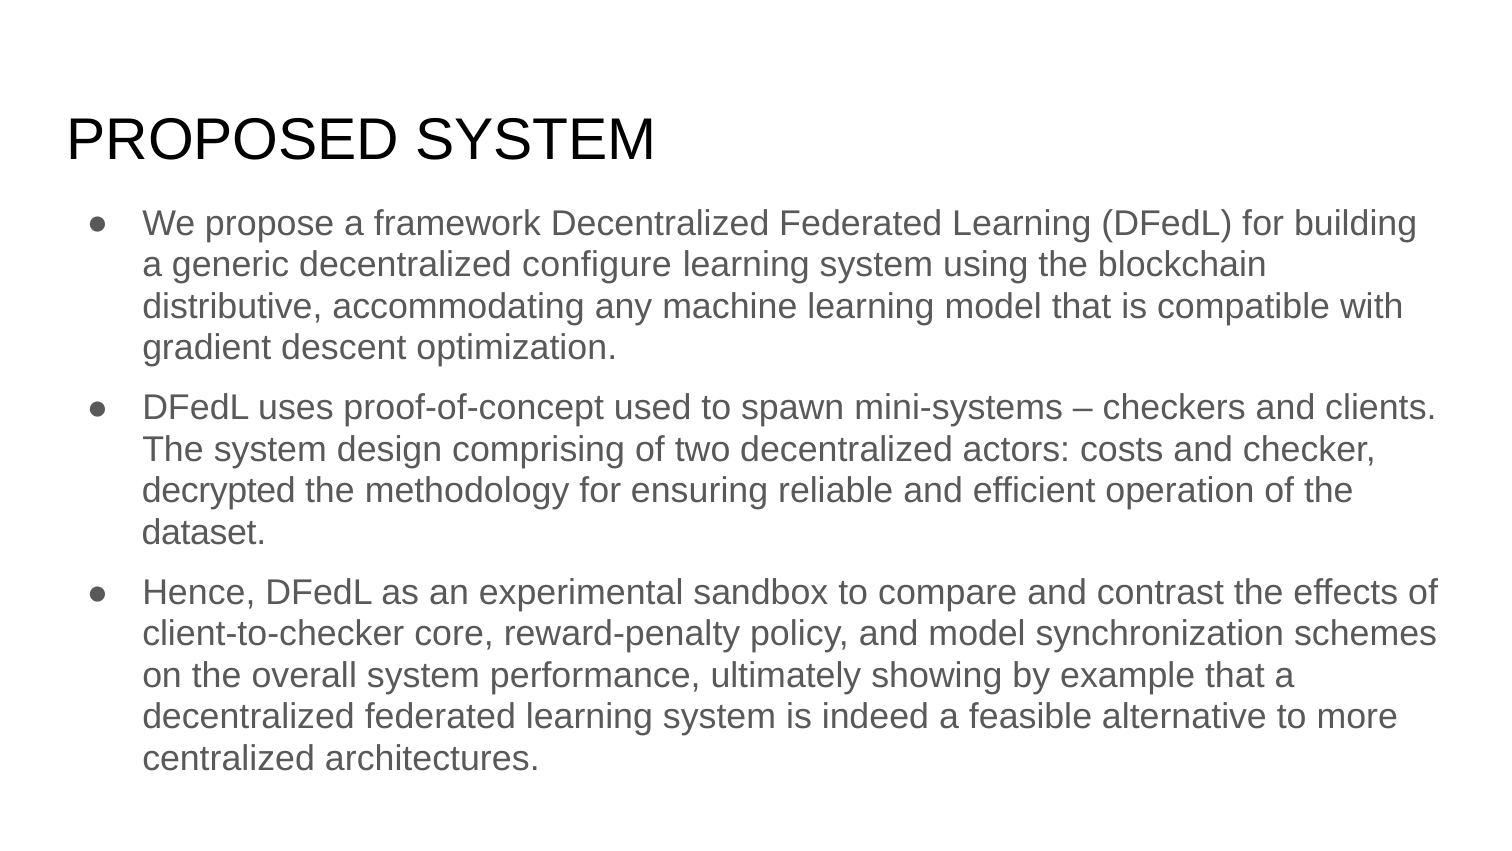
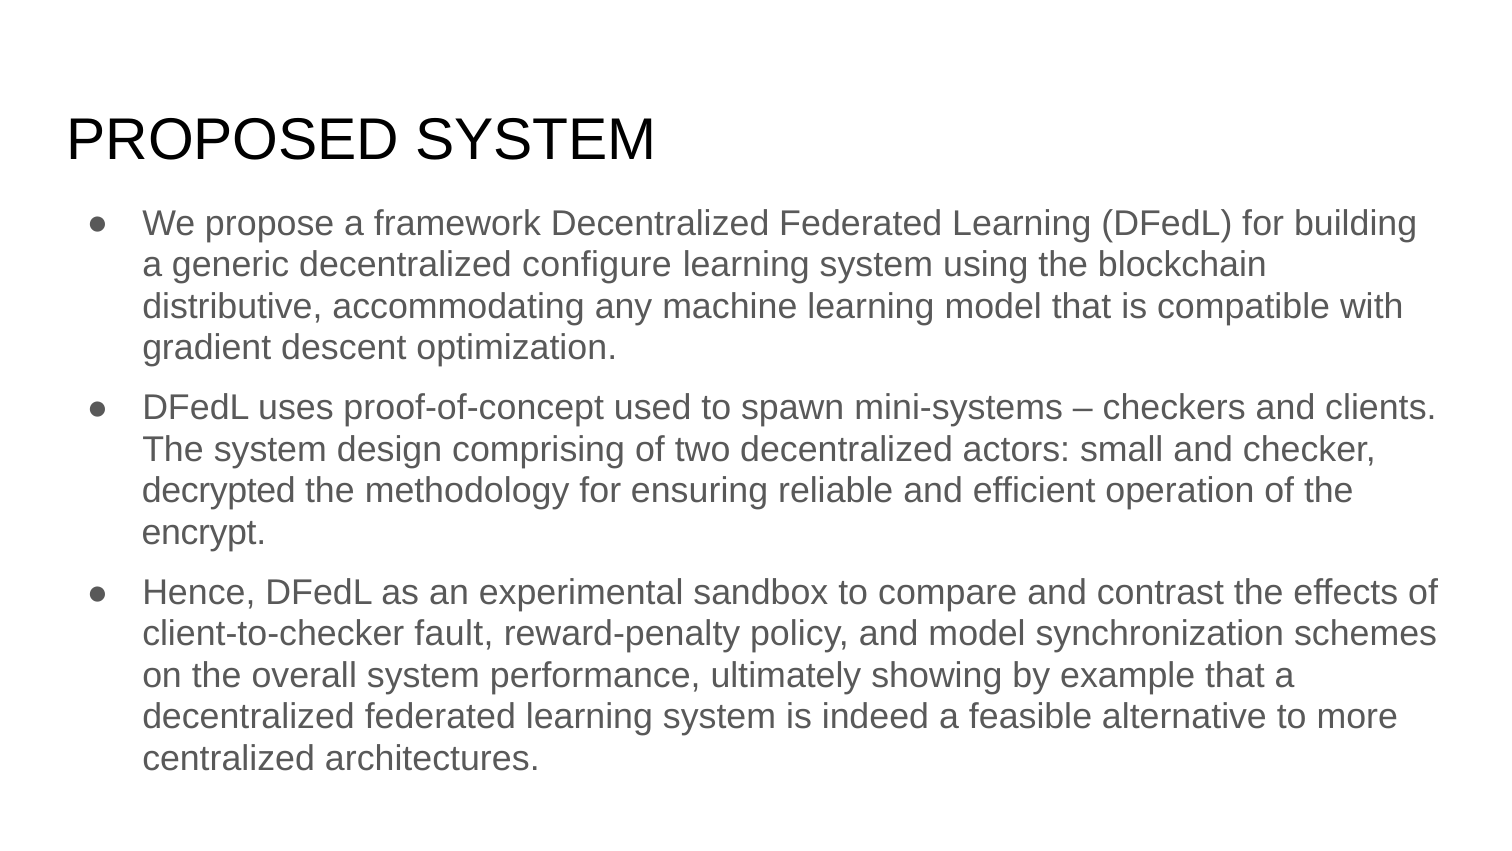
costs: costs -> small
dataset: dataset -> encrypt
core: core -> fault
